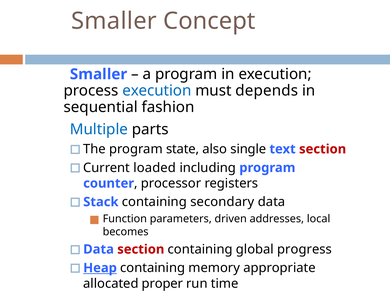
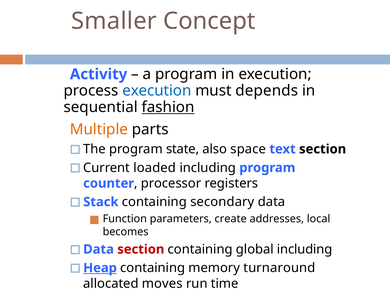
Smaller at (99, 74): Smaller -> Activity
fashion underline: none -> present
Multiple colour: blue -> orange
single: single -> space
section at (323, 149) colour: red -> black
driven: driven -> create
global progress: progress -> including
appropriate: appropriate -> turnaround
proper: proper -> moves
